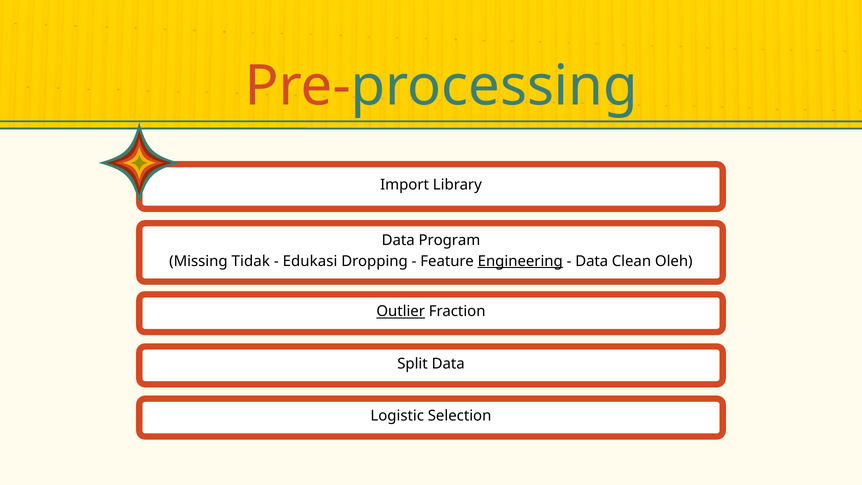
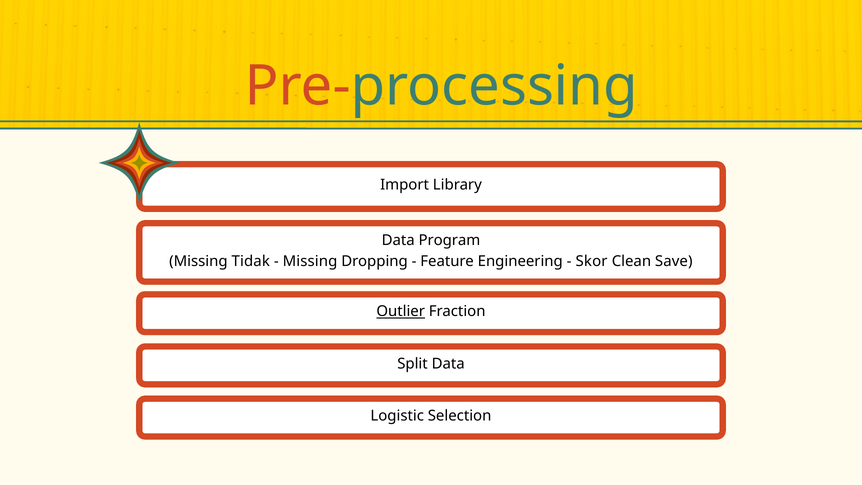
Edukasi at (310, 261): Edukasi -> Missing
Engineering underline: present -> none
Data at (592, 261): Data -> Skor
Oleh: Oleh -> Save
